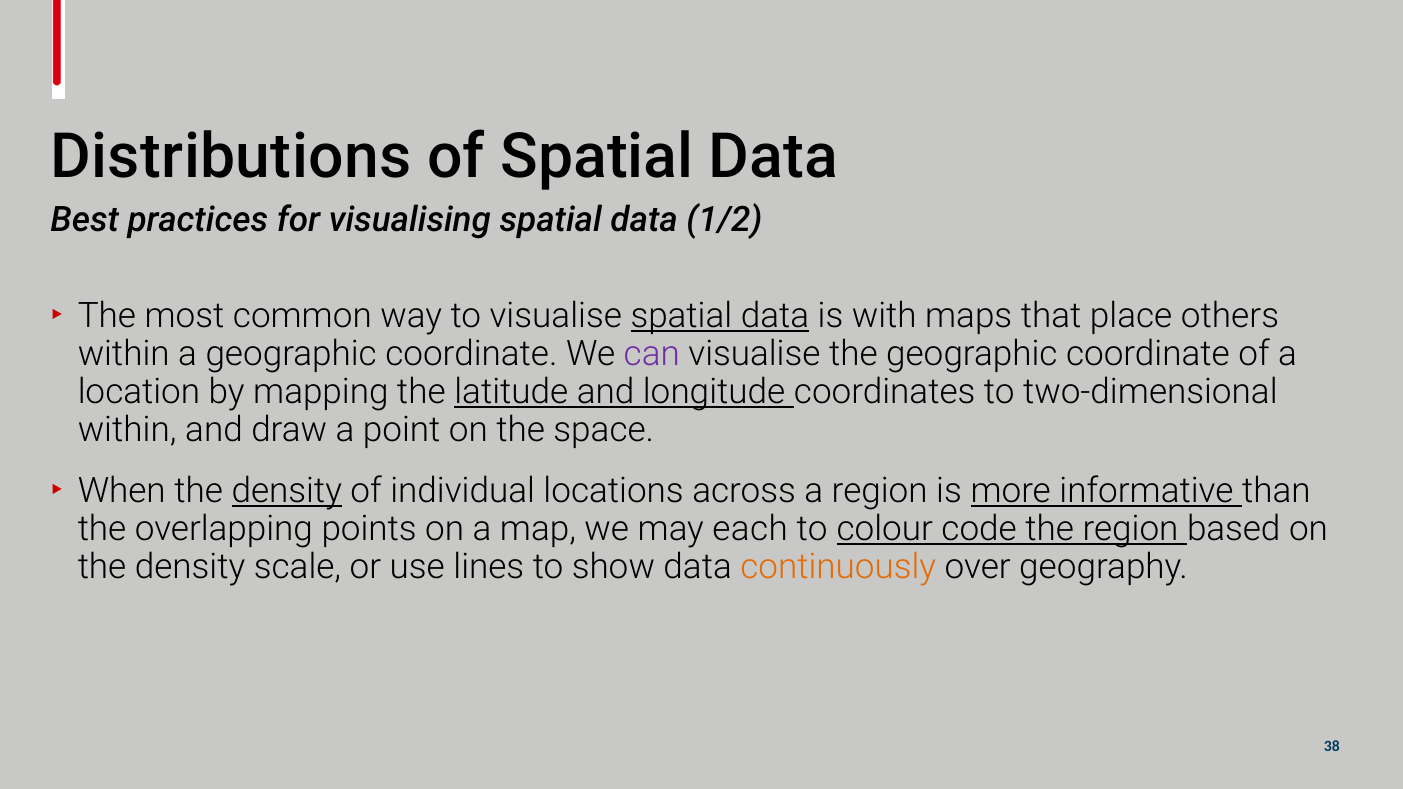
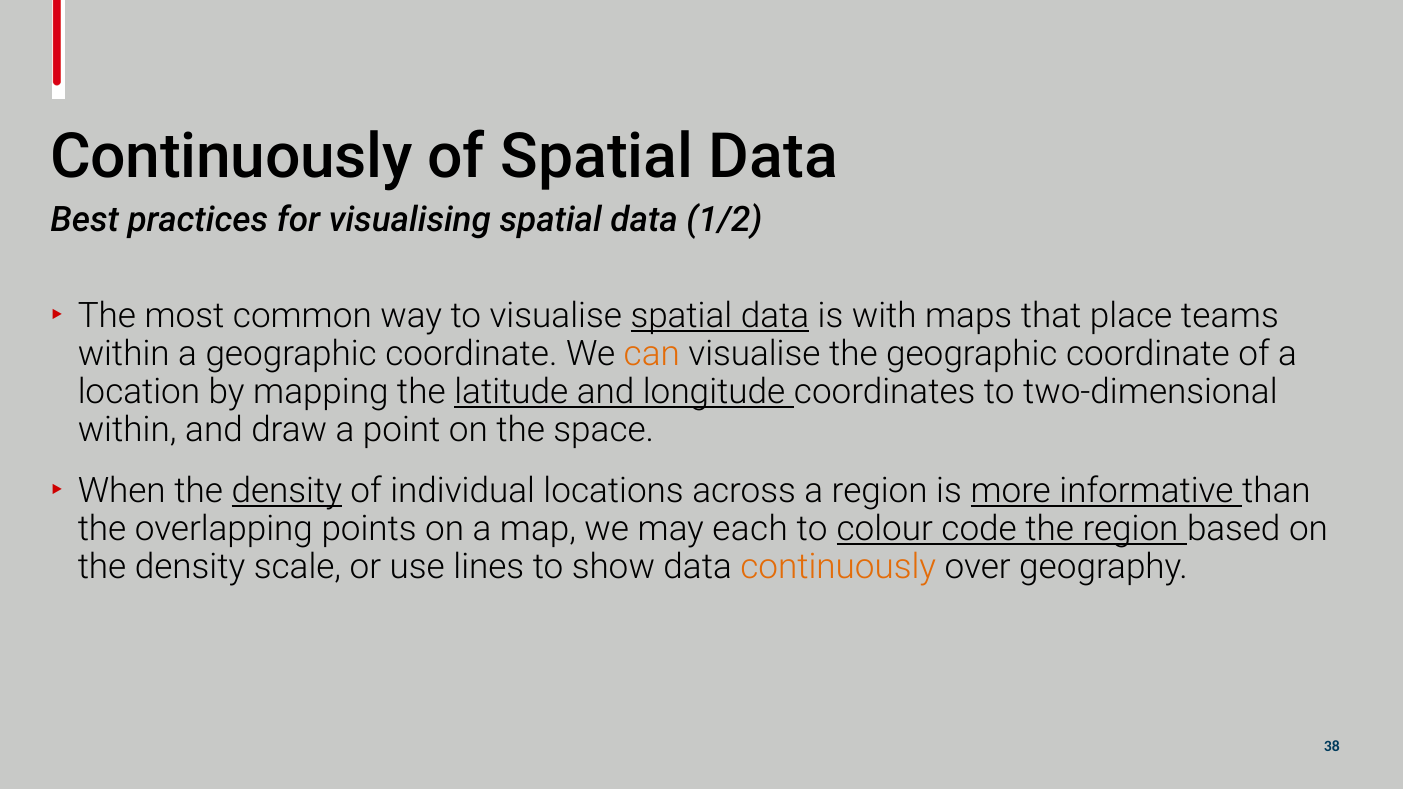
Distributions at (231, 157): Distributions -> Continuously
others: others -> teams
can colour: purple -> orange
